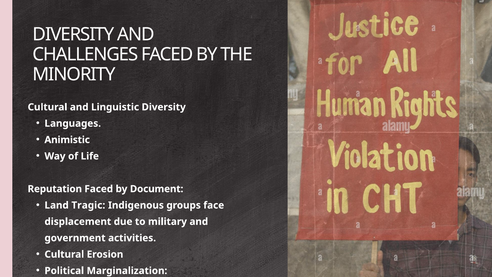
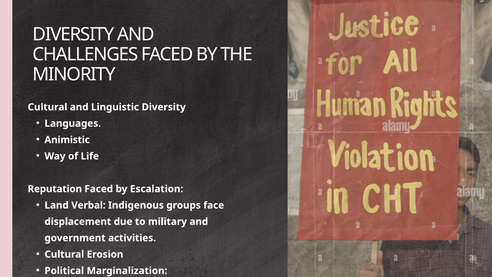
Document: Document -> Escalation
Tragic: Tragic -> Verbal
